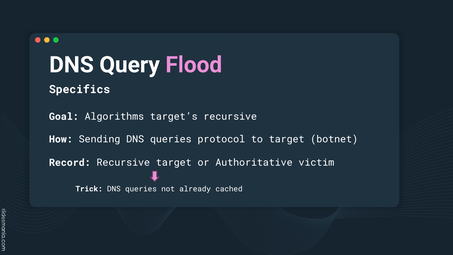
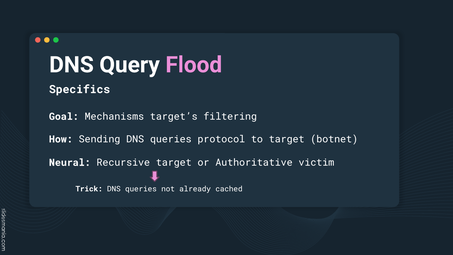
Algorithms: Algorithms -> Mechanisms
target’s recursive: recursive -> filtering
Record: Record -> Neural
